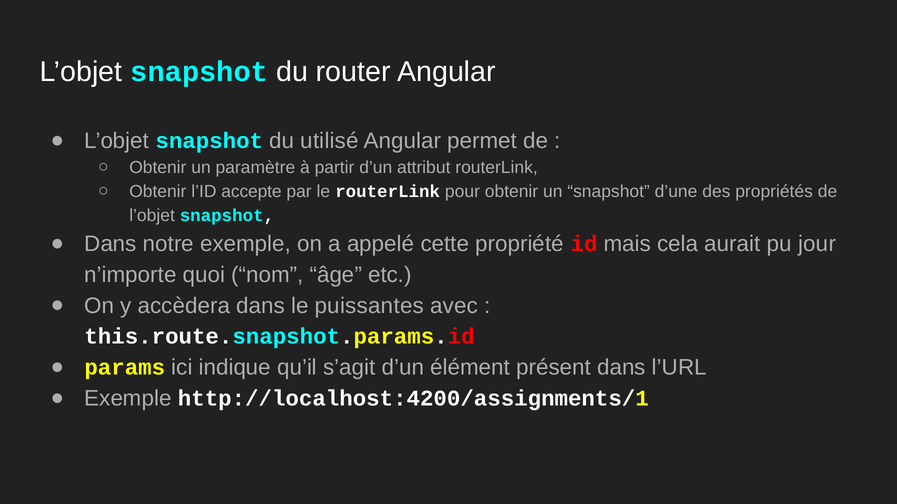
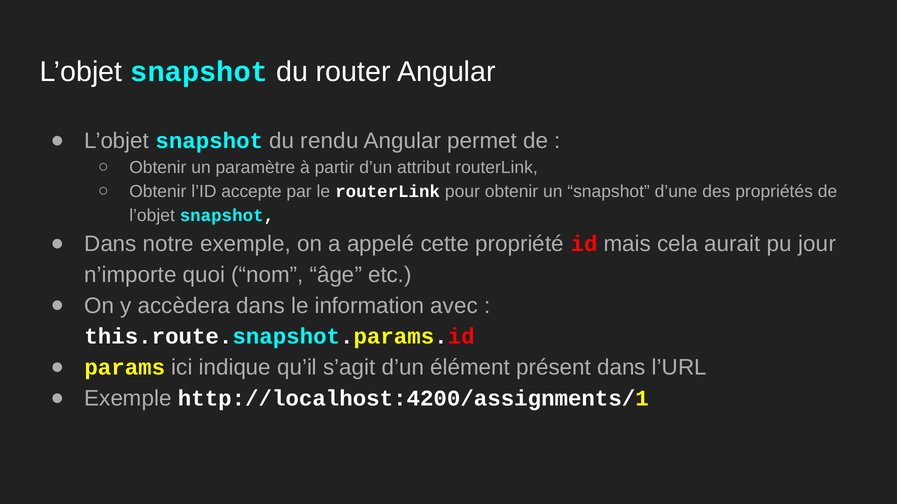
utilisé: utilisé -> rendu
puissantes: puissantes -> information
